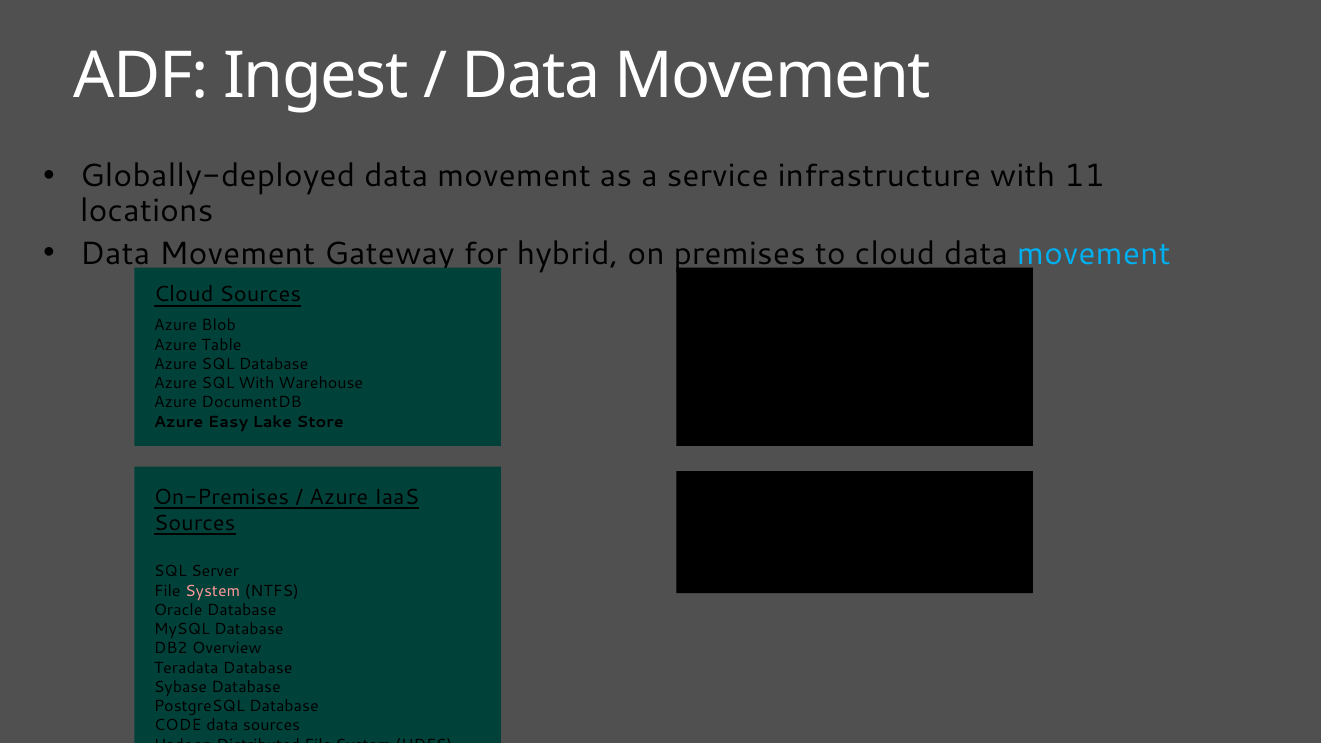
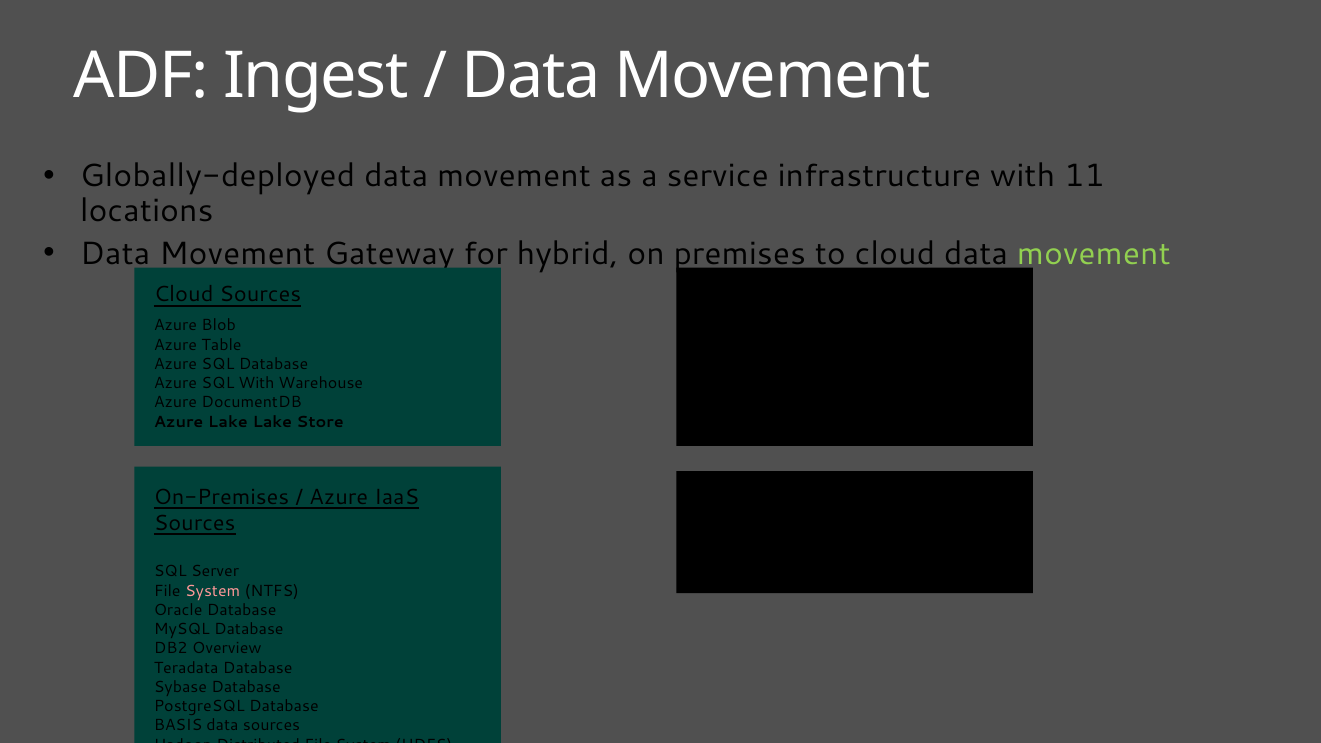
movement at (1094, 254) colour: light blue -> light green
Azure Easy: Easy -> Lake
CODE: CODE -> BASIS
